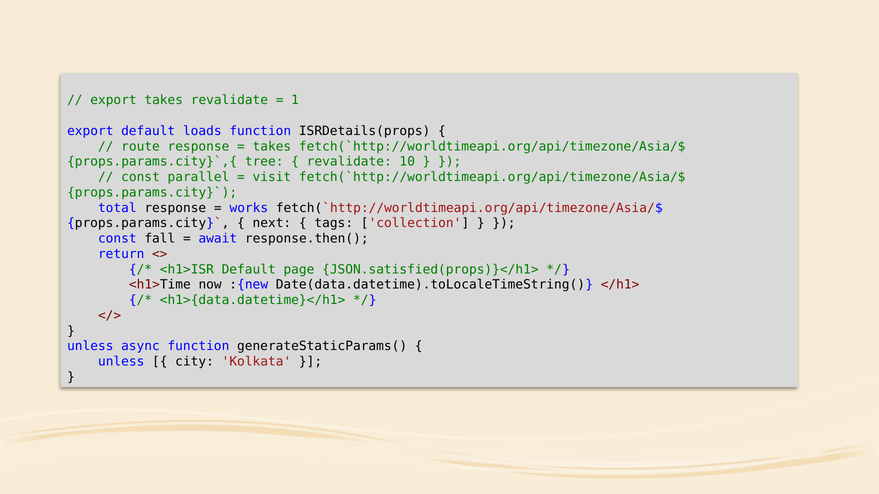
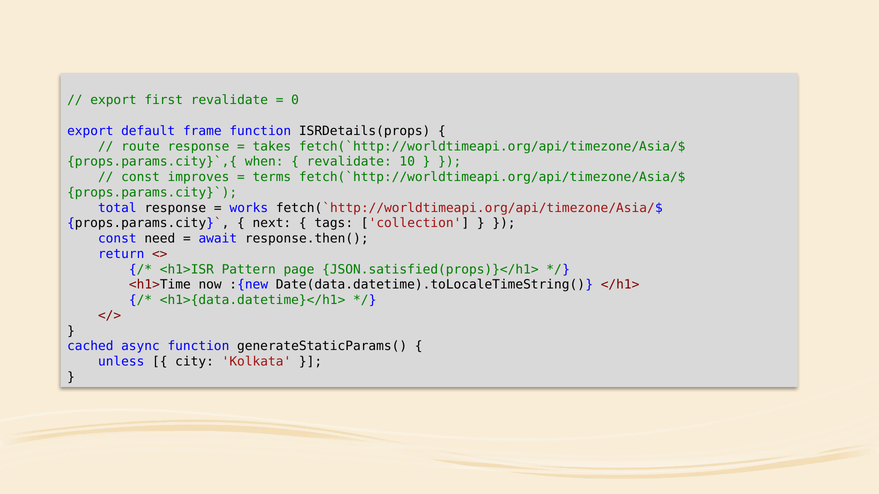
export takes: takes -> first
1: 1 -> 0
loads: loads -> frame
tree: tree -> when
parallel: parallel -> improves
visit: visit -> terms
fall: fall -> need
<h1>ISR Default: Default -> Pattern
unless at (90, 346): unless -> cached
